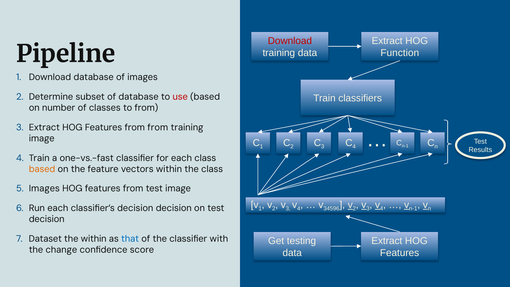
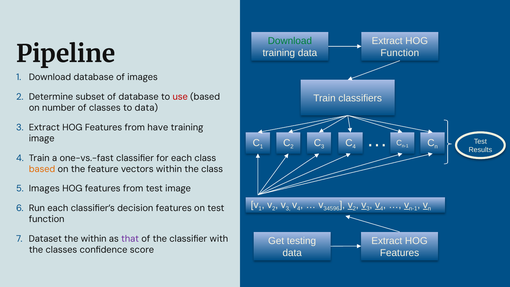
Download at (290, 41) colour: red -> green
to from: from -> data
from from: from -> have
decision decision: decision -> features
decision at (47, 219): decision -> function
that colour: blue -> purple
the change: change -> classes
